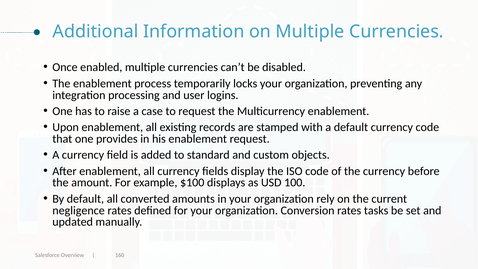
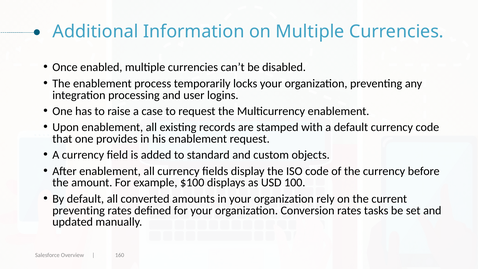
negligence at (79, 210): negligence -> preventing
